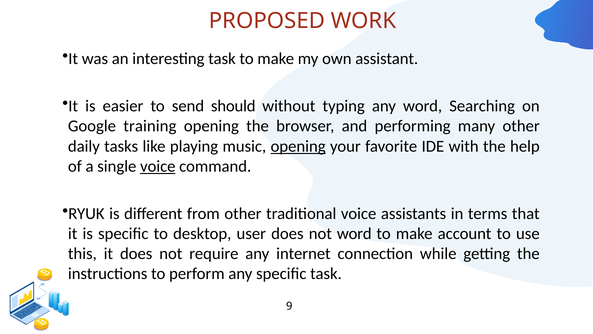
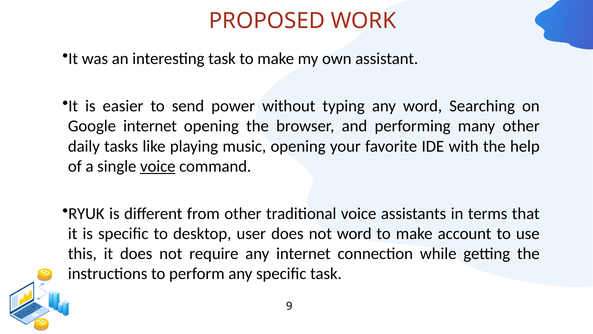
should: should -> power
Google training: training -> internet
opening at (298, 146) underline: present -> none
